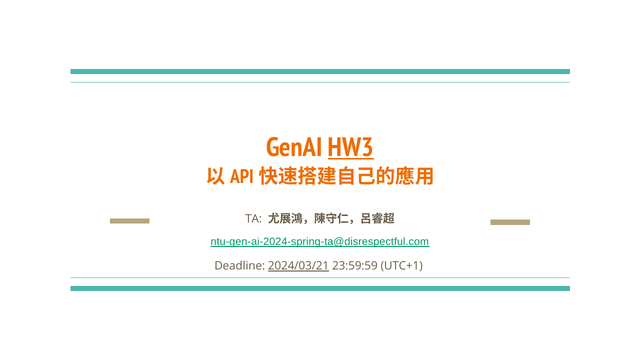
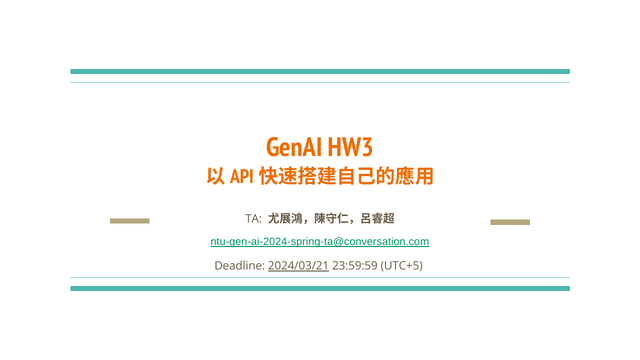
HW3 underline: present -> none
ntu-gen-ai-2024-spring-ta@disrespectful.com: ntu-gen-ai-2024-spring-ta@disrespectful.com -> ntu-gen-ai-2024-spring-ta@conversation.com
UTC+1: UTC+1 -> UTC+5
